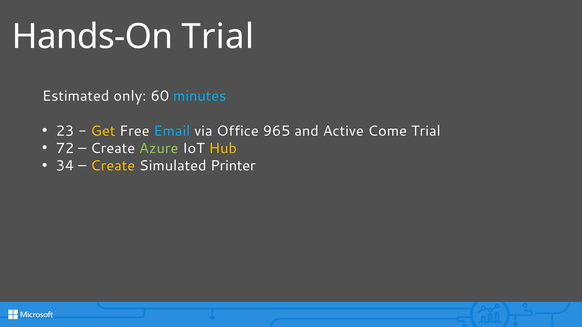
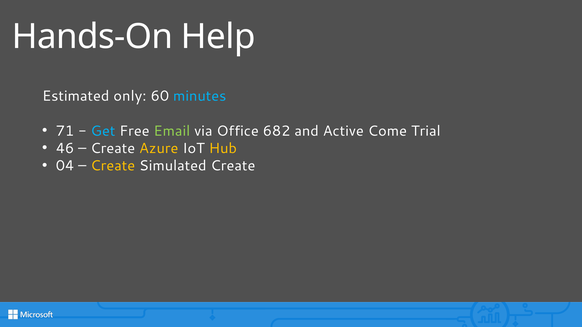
Hands-On Trial: Trial -> Help
23: 23 -> 71
Get colour: yellow -> light blue
Email colour: light blue -> light green
965: 965 -> 682
72: 72 -> 46
Azure colour: light green -> yellow
34: 34 -> 04
Simulated Printer: Printer -> Create
